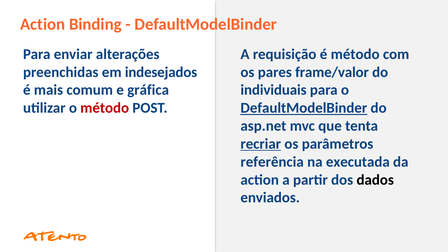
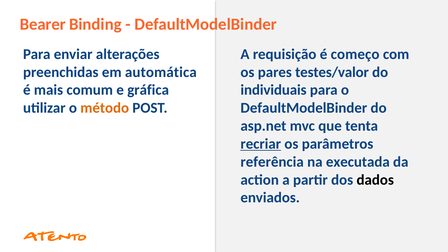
Action at (43, 24): Action -> Bearer
é método: método -> começo
indesejados: indesejados -> automática
frame/valor: frame/valor -> testes/valor
método at (105, 108) colour: red -> orange
DefaultModelBinder at (304, 108) underline: present -> none
